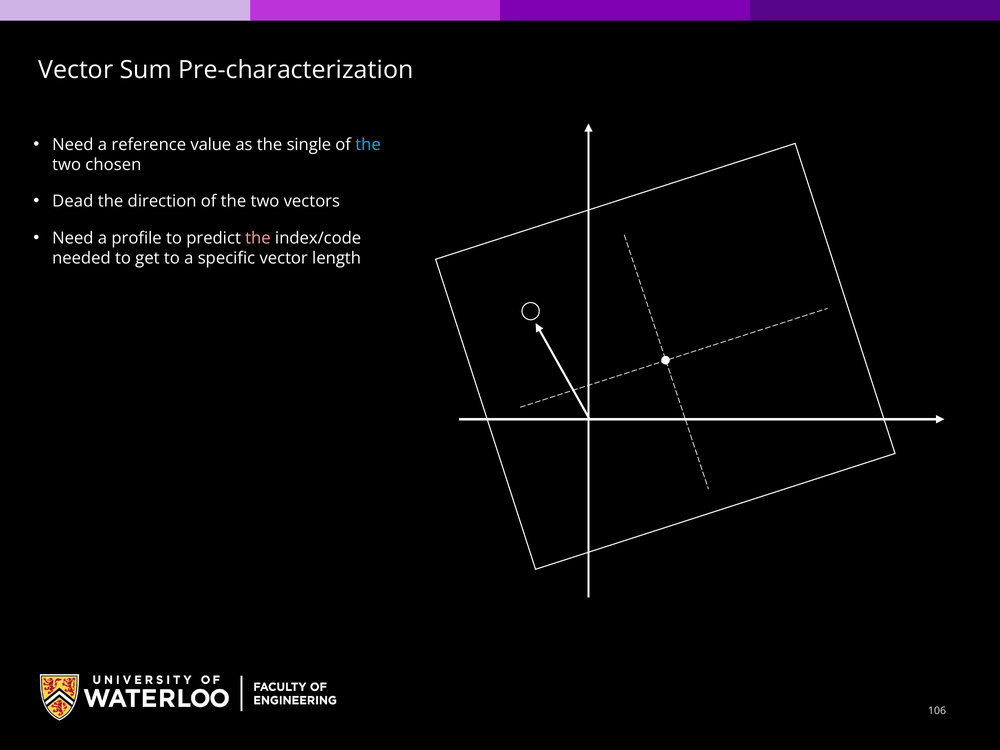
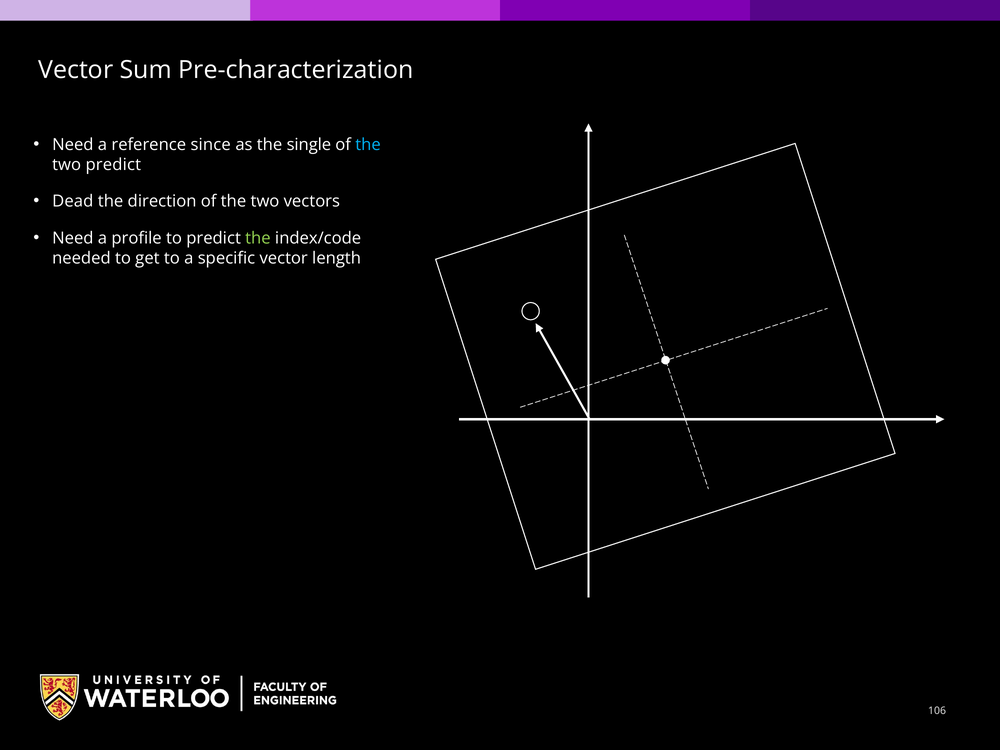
value: value -> since
two chosen: chosen -> predict
the at (258, 238) colour: pink -> light green
